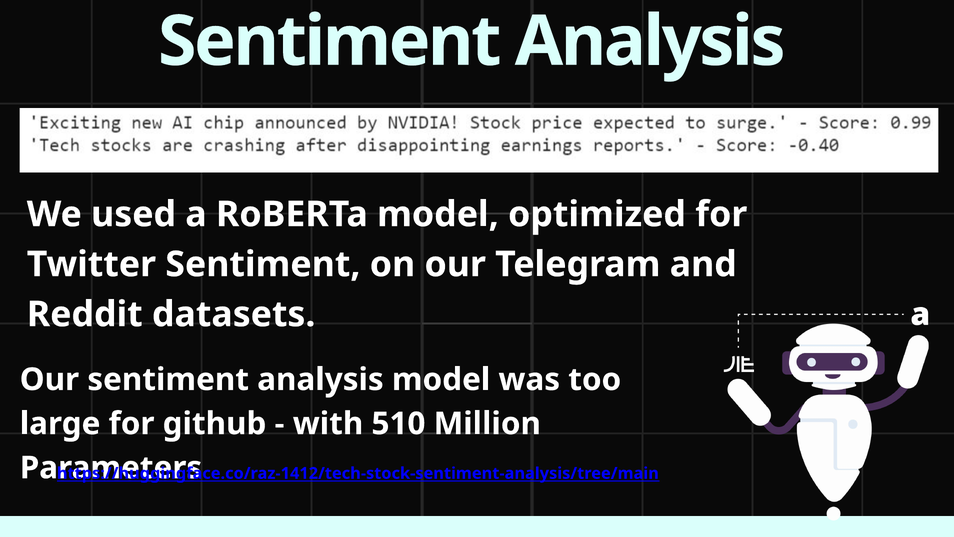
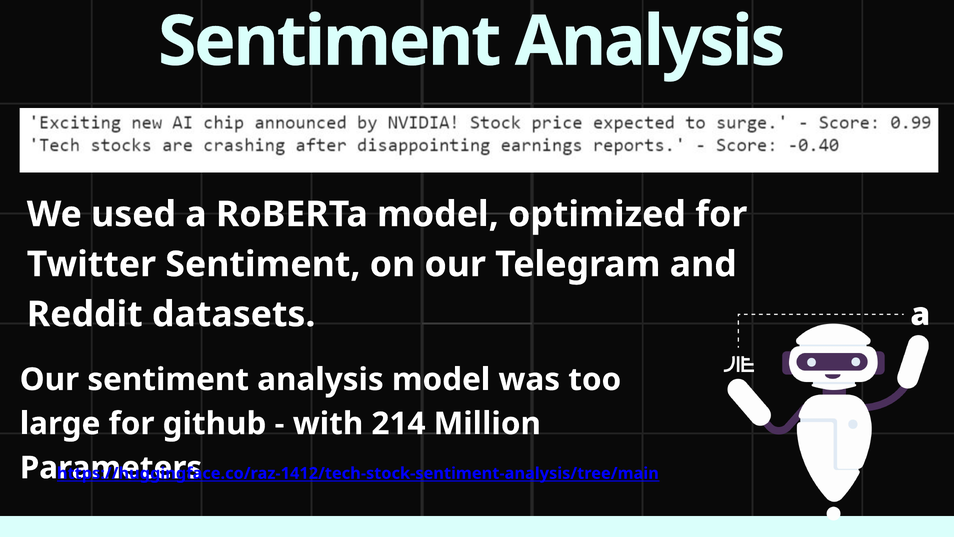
510: 510 -> 214
